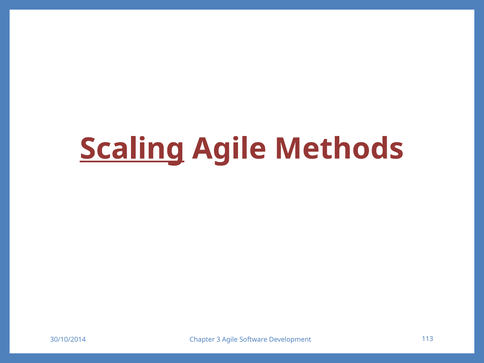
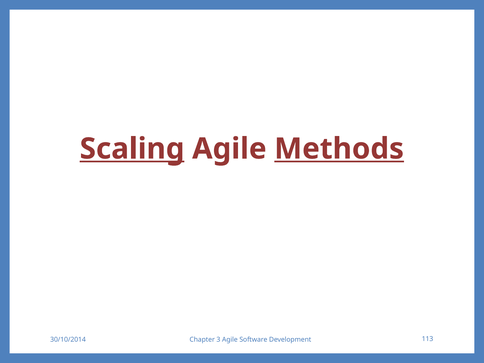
Methods underline: none -> present
